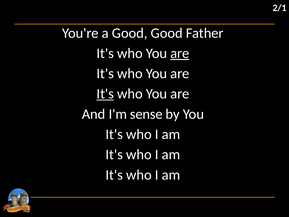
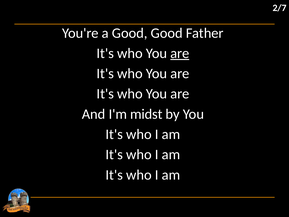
2/1: 2/1 -> 2/7
It's at (105, 94) underline: present -> none
sense: sense -> midst
